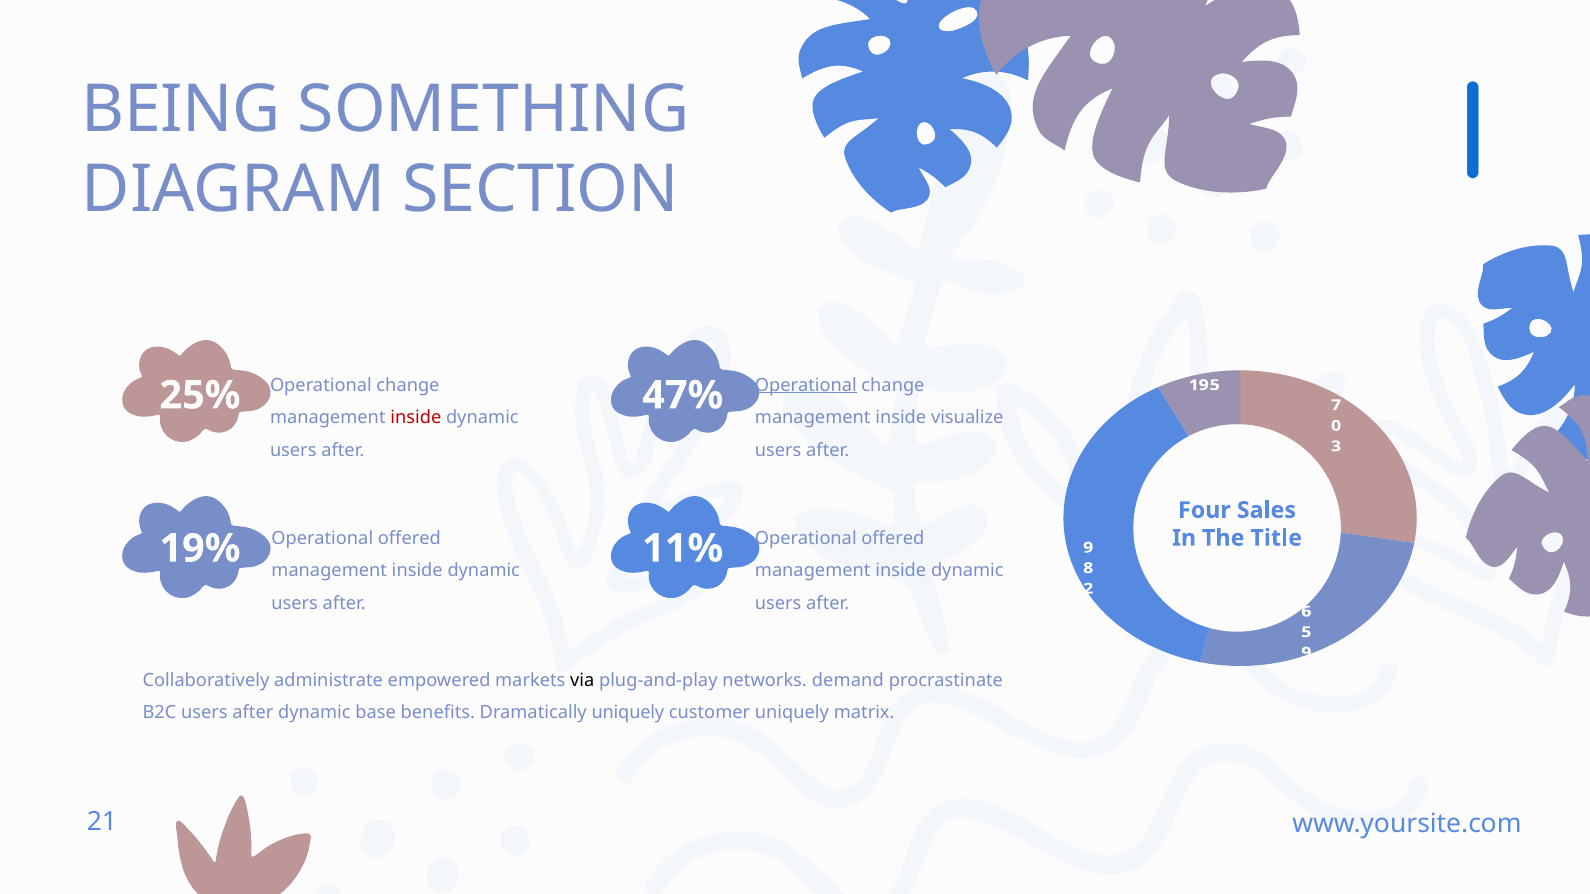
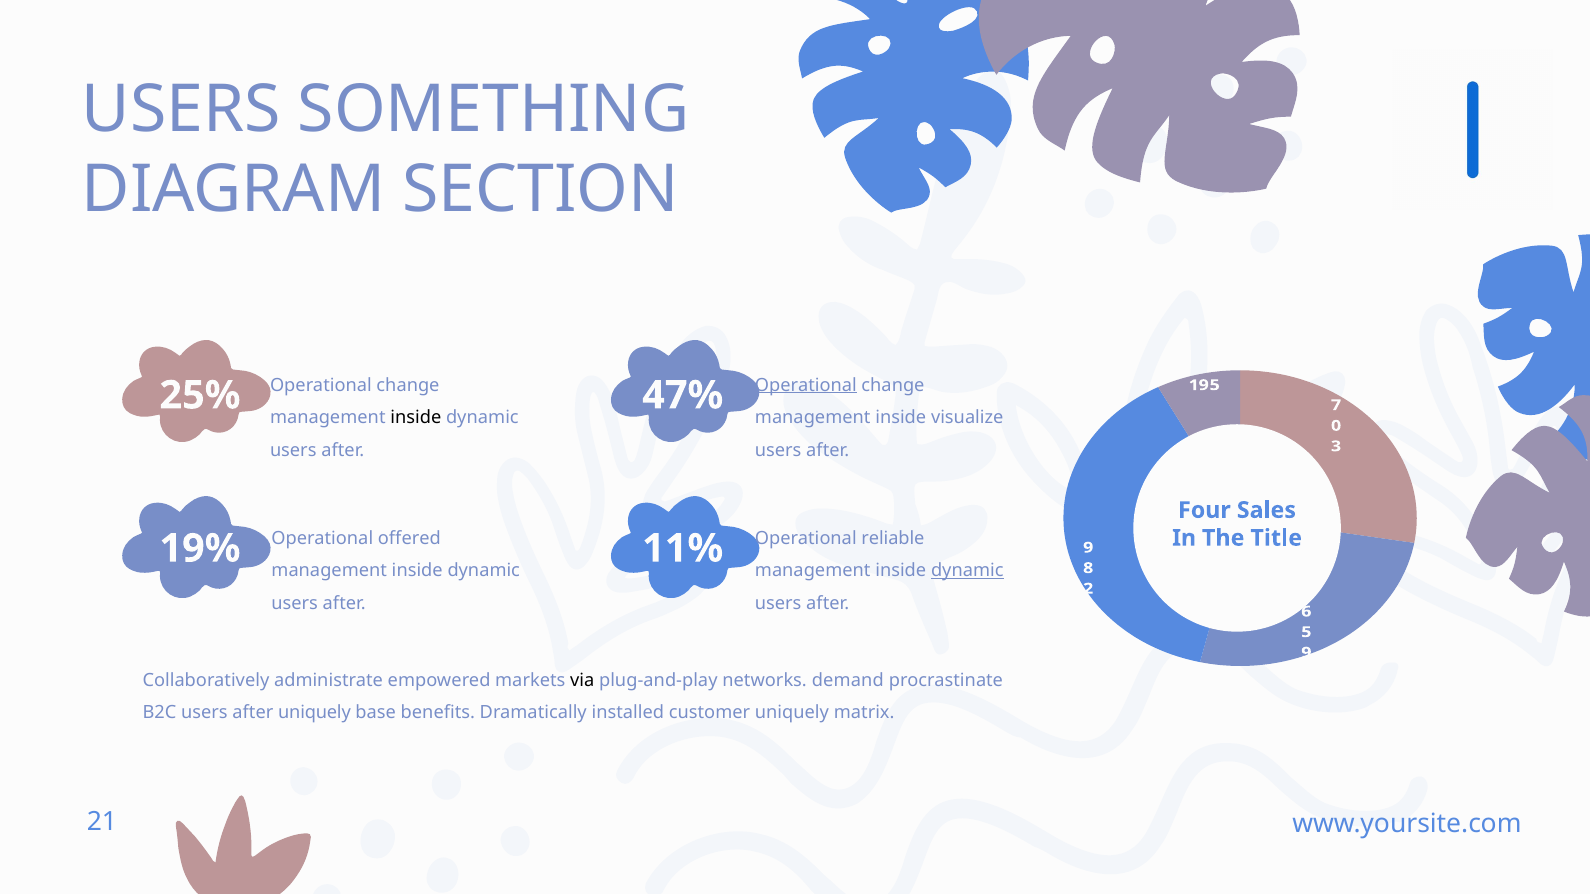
BEING at (182, 110): BEING -> USERS
inside at (416, 418) colour: red -> black
offered at (893, 538): offered -> reliable
dynamic at (967, 571) underline: none -> present
after dynamic: dynamic -> uniquely
Dramatically uniquely: uniquely -> installed
